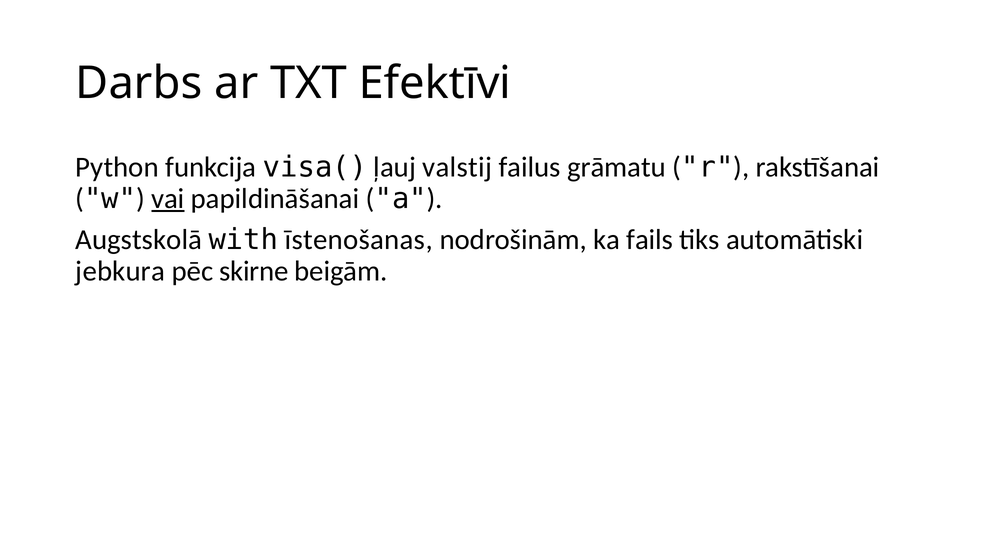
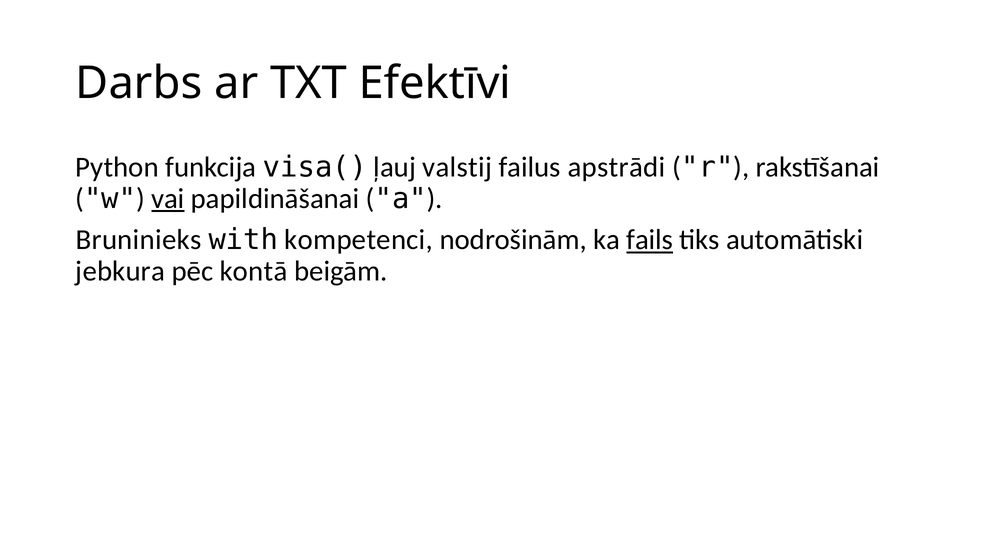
grāmatu: grāmatu -> apstrādi
Augstskolā: Augstskolā -> Bruninieks
īstenošanas: īstenošanas -> kompetenci
fails underline: none -> present
skirne: skirne -> kontā
